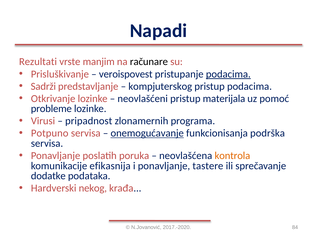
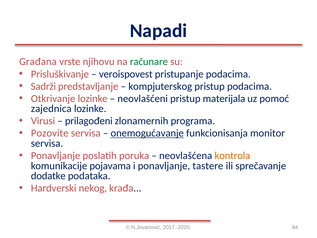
Rezultati: Rezultati -> Građana
manjim: manjim -> njihovu
računare colour: black -> green
podacima at (228, 74) underline: present -> none
probleme: probleme -> zajednica
pripadnost: pripadnost -> prilagođeni
Potpuno: Potpuno -> Pozovite
podrška: podrška -> monitor
efikasnija: efikasnija -> pojavama
